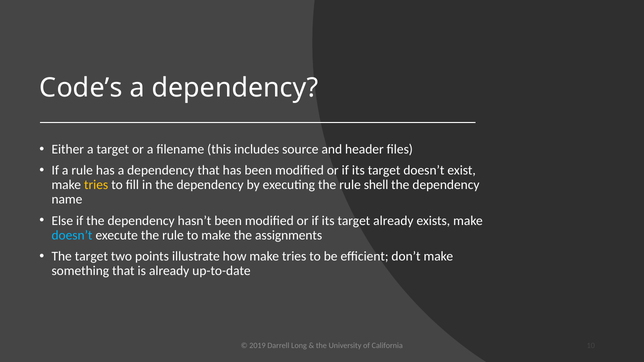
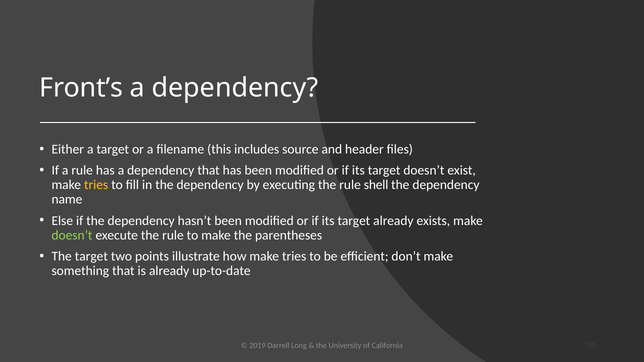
Code’s: Code’s -> Front’s
doesn’t at (72, 235) colour: light blue -> light green
assignments: assignments -> parentheses
